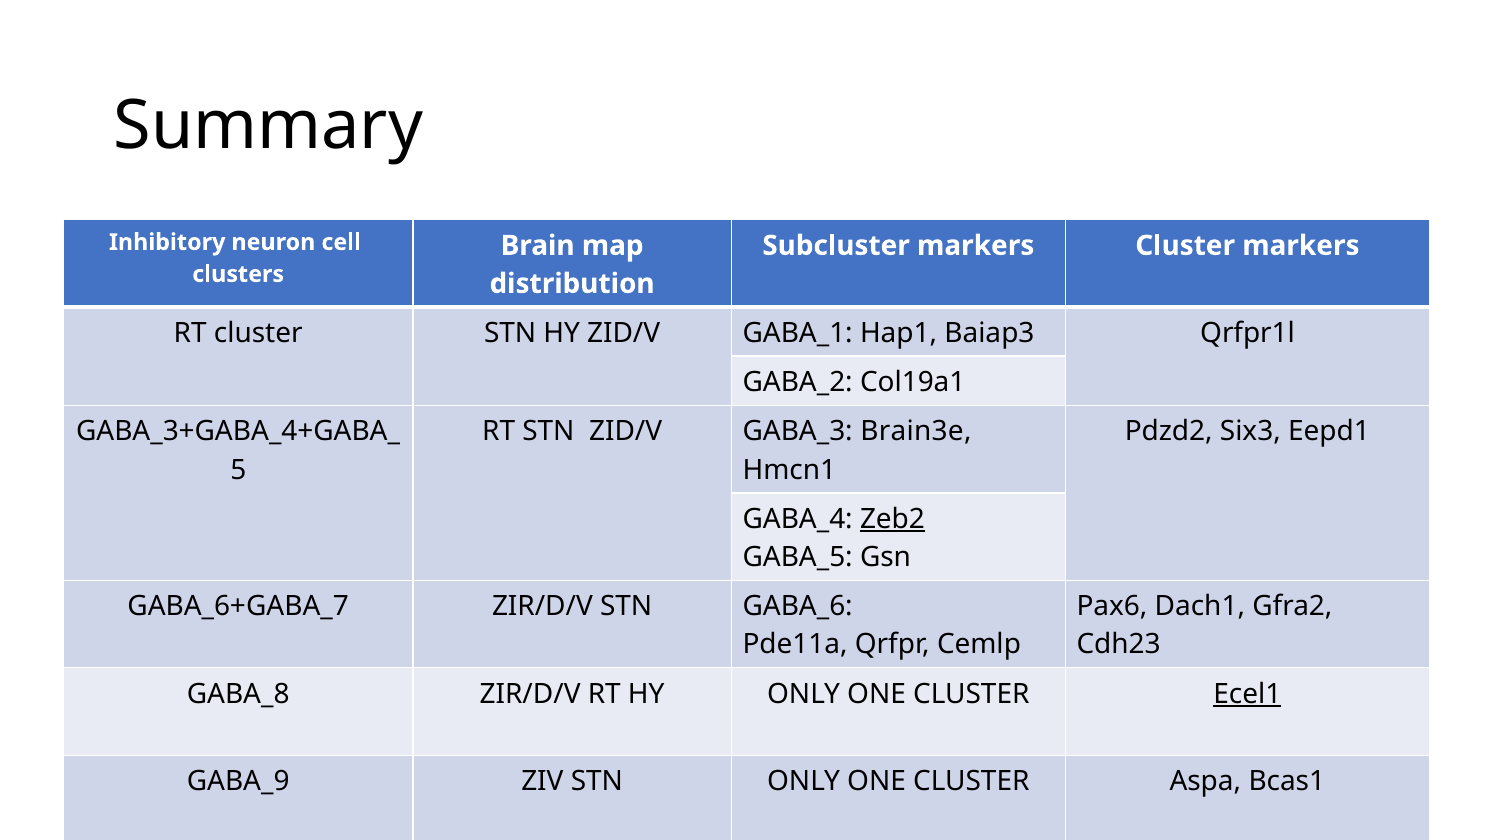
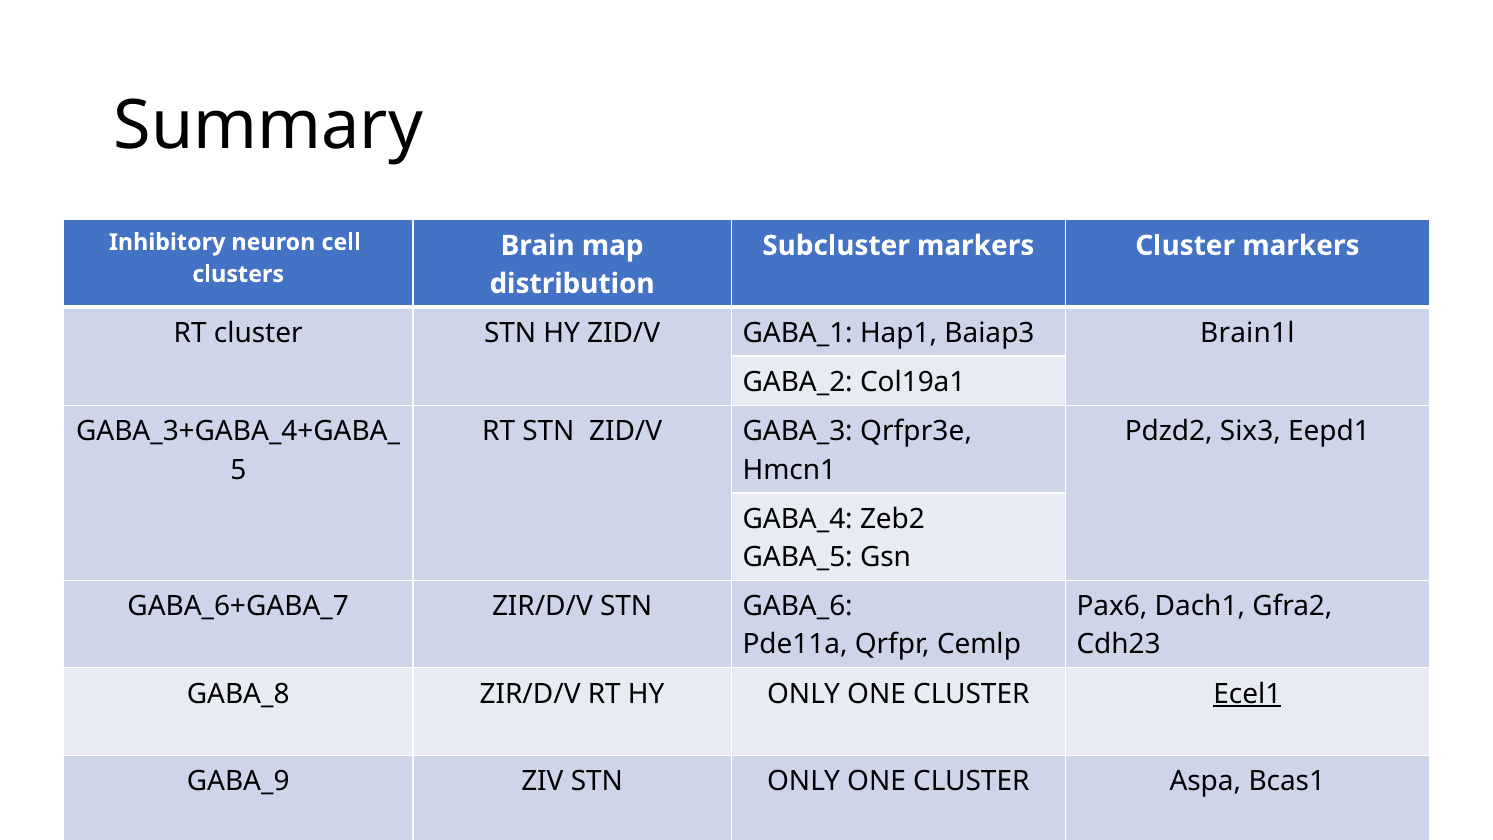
Qrfpr1l: Qrfpr1l -> Brain1l
Brain3e: Brain3e -> Qrfpr3e
Zeb2 underline: present -> none
